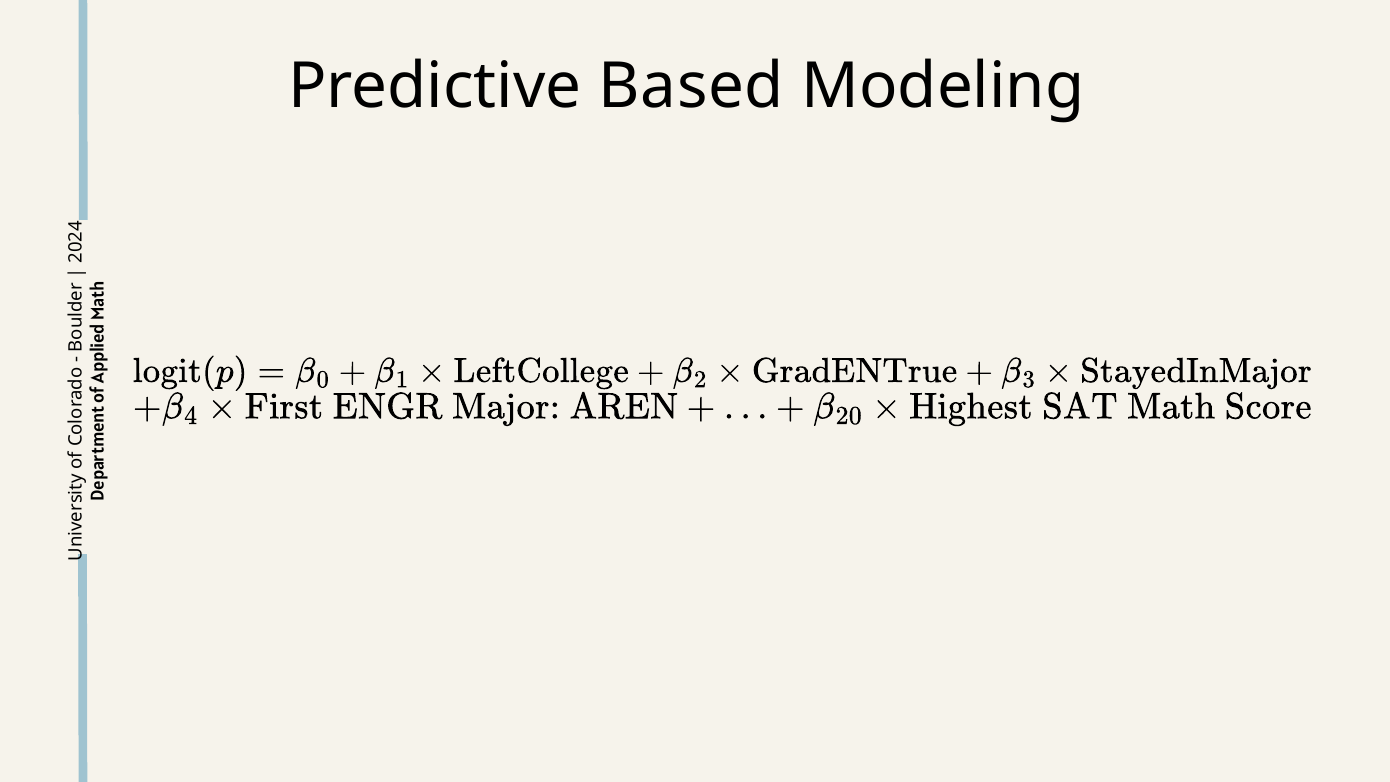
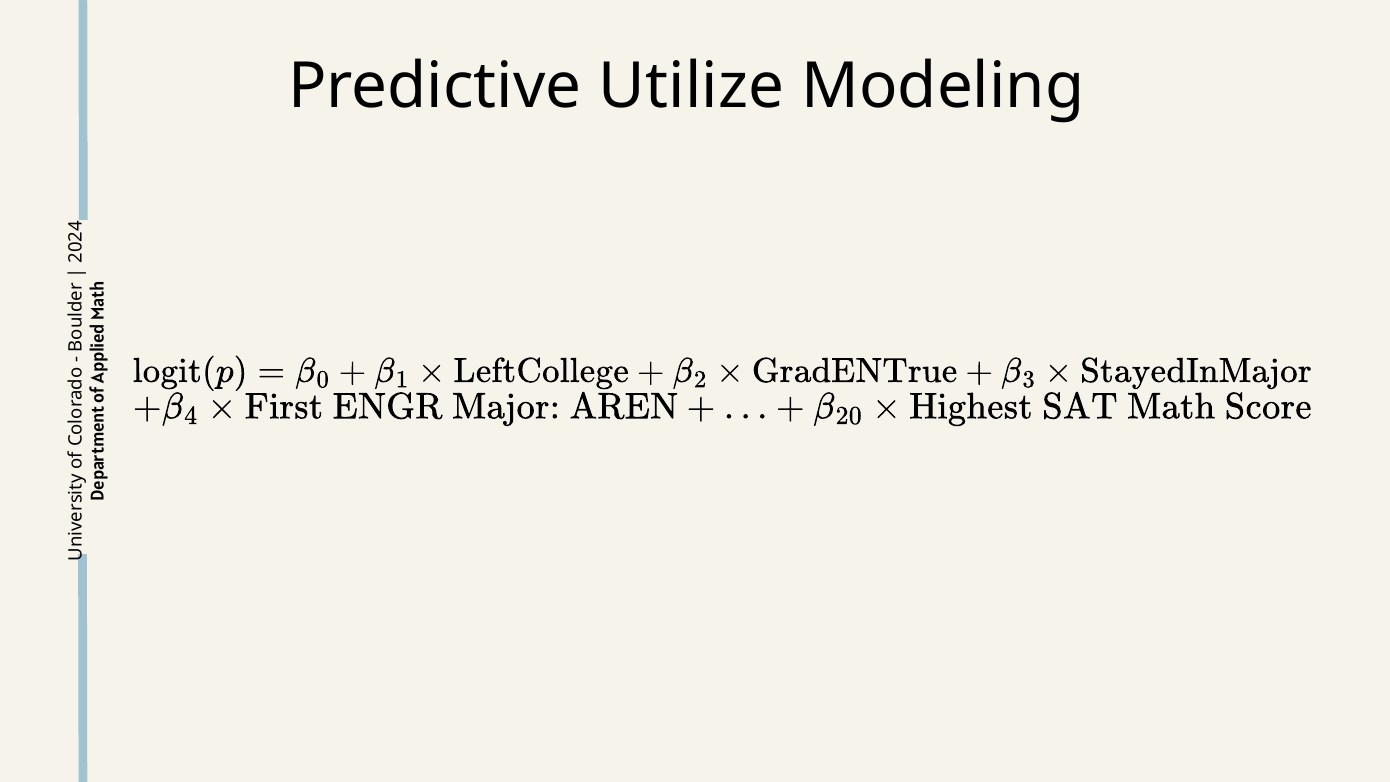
Based: Based -> Utilize
